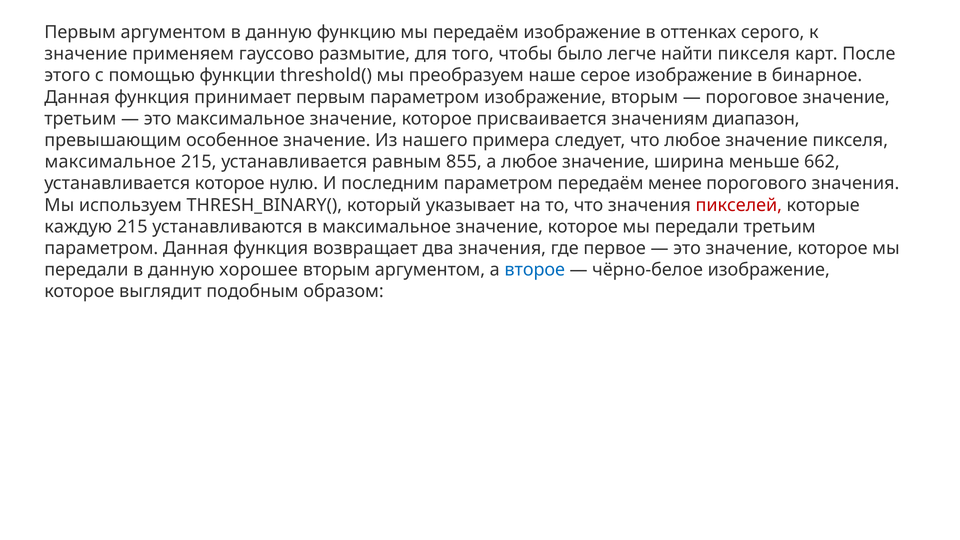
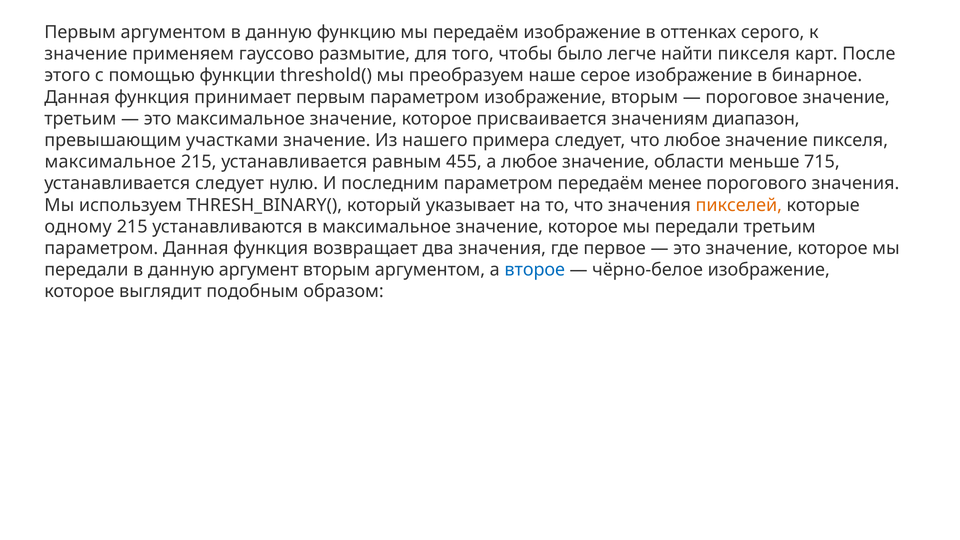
особенное: особенное -> участками
855: 855 -> 455
ширина: ширина -> области
662: 662 -> 715
устанавливается которое: которое -> следует
пикселей colour: red -> orange
каждую: каждую -> одному
хорошее: хорошее -> аргумент
